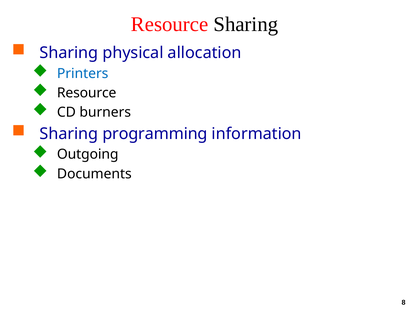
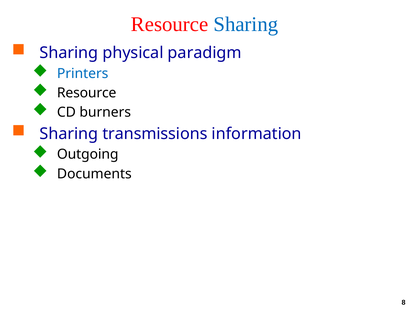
Sharing at (246, 24) colour: black -> blue
allocation: allocation -> paradigm
programming: programming -> transmissions
